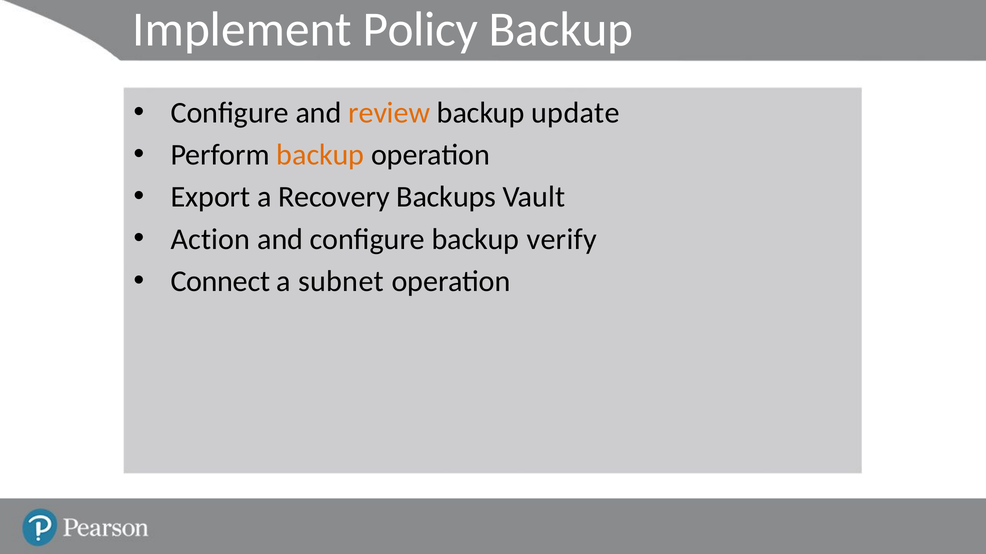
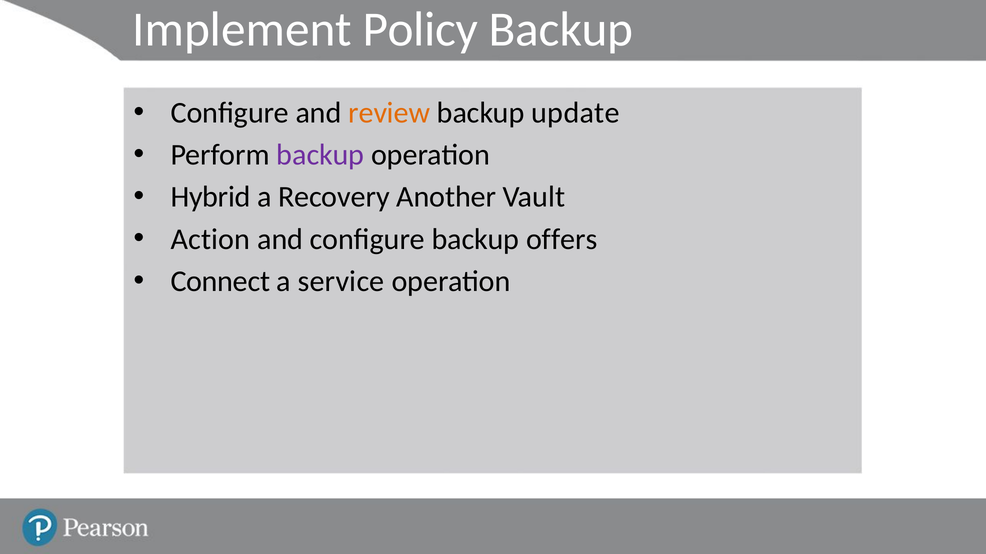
backup at (320, 155) colour: orange -> purple
Export: Export -> Hybrid
Backups: Backups -> Another
verify: verify -> offers
subnet: subnet -> service
